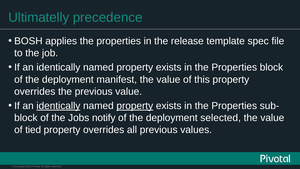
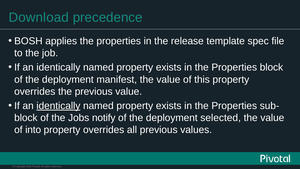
Ultimatelly: Ultimatelly -> Download
property at (135, 106) underline: present -> none
tied: tied -> into
